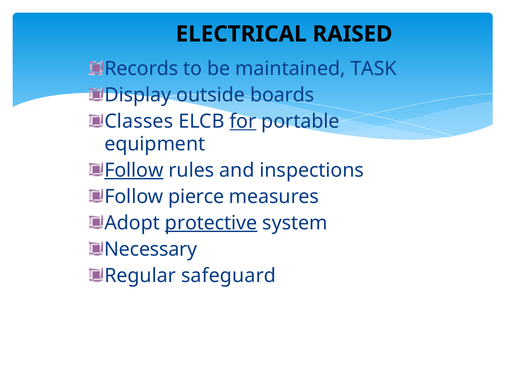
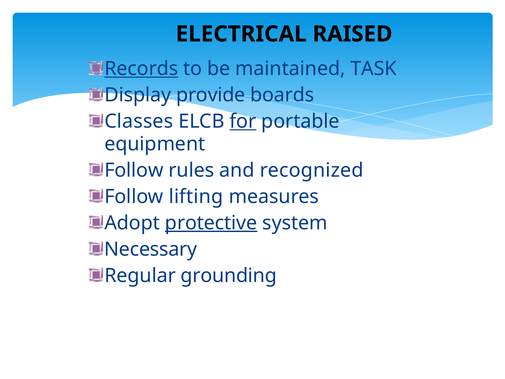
Records underline: none -> present
outside: outside -> provide
Follow at (134, 170) underline: present -> none
inspections: inspections -> recognized
pierce: pierce -> lifting
safeguard: safeguard -> grounding
